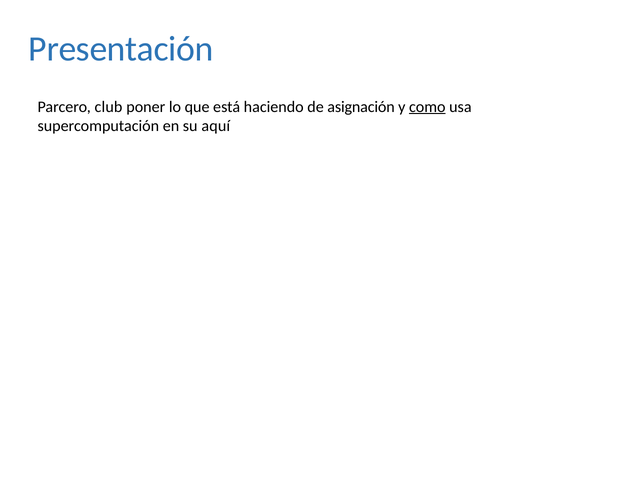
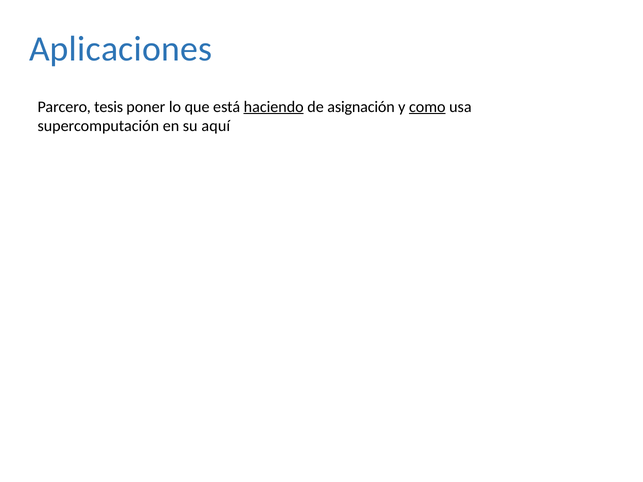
Presentación: Presentación -> Aplicaciones
club: club -> tesis
haciendo underline: none -> present
